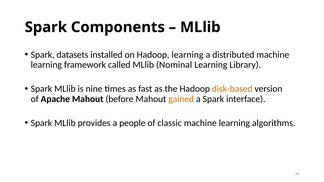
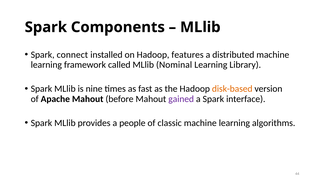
datasets: datasets -> connect
Hadoop learning: learning -> features
gained colour: orange -> purple
